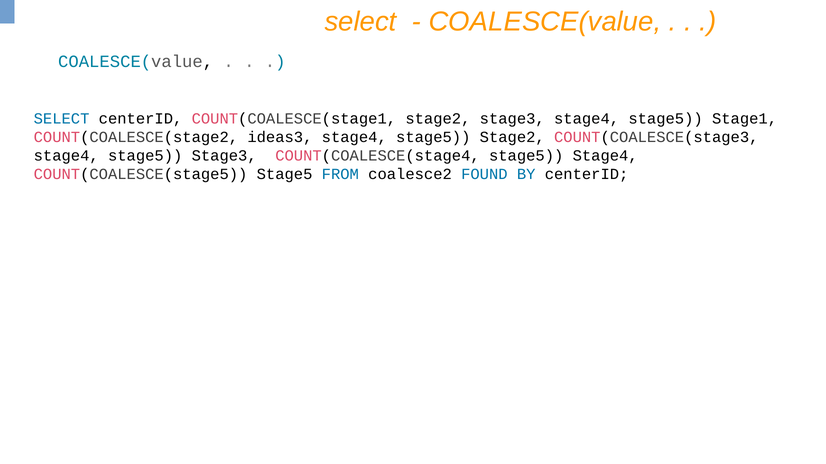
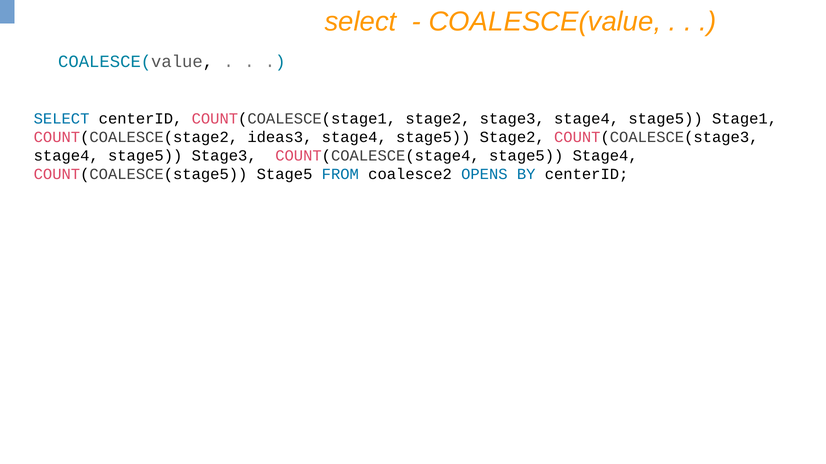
FOUND: FOUND -> OPENS
